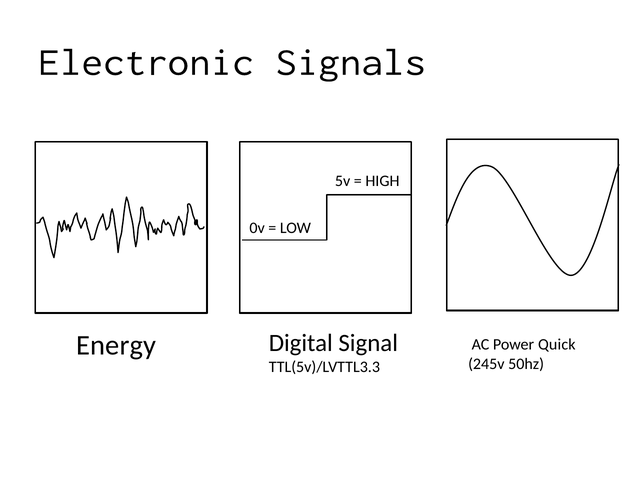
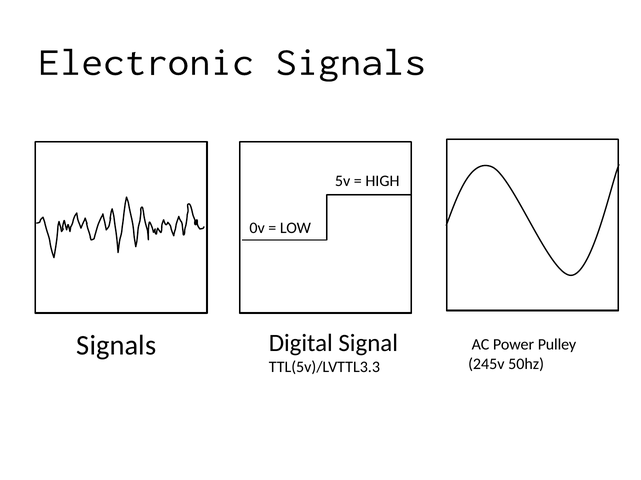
Energy at (116, 346): Energy -> Signals
Quick: Quick -> Pulley
